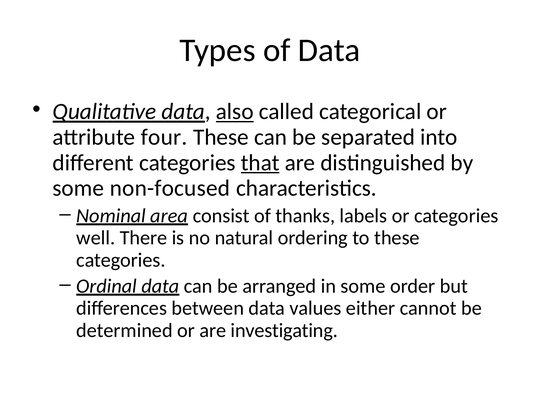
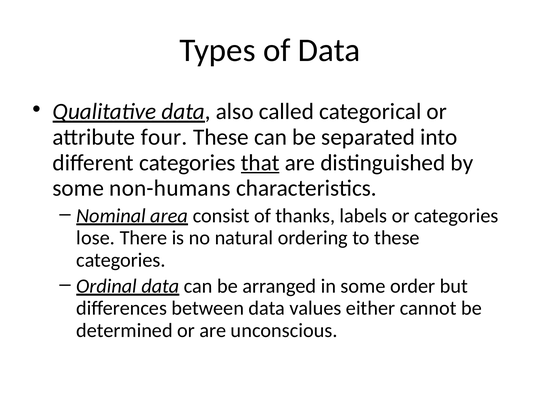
also underline: present -> none
non-focused: non-focused -> non-humans
well: well -> lose
investigating: investigating -> unconscious
